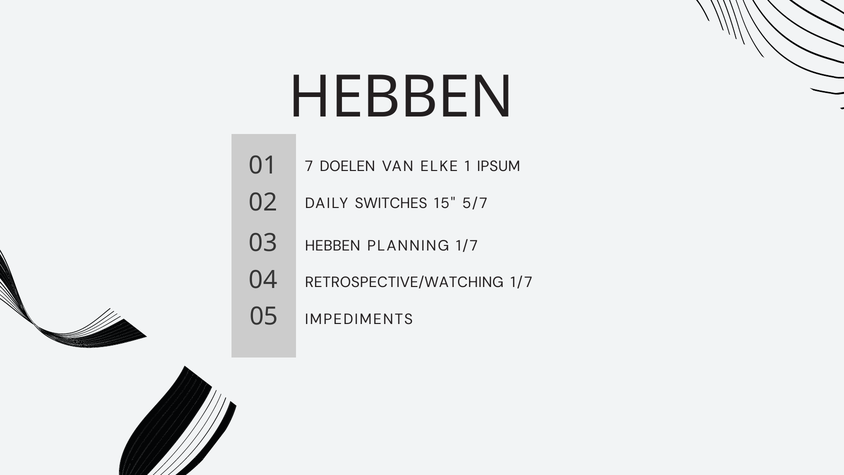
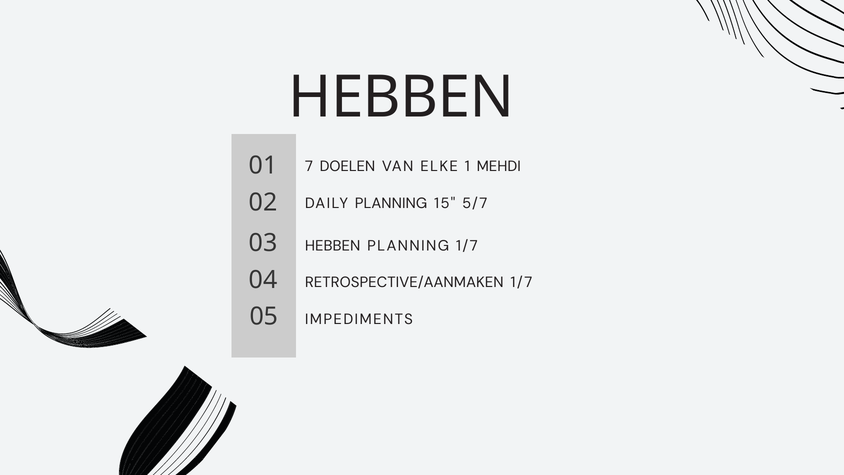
IPSUM: IPSUM -> MEHDI
DAILY SWITCHES: SWITCHES -> PLANNING
RETROSPECTIVE/WATCHING: RETROSPECTIVE/WATCHING -> RETROSPECTIVE/AANMAKEN
